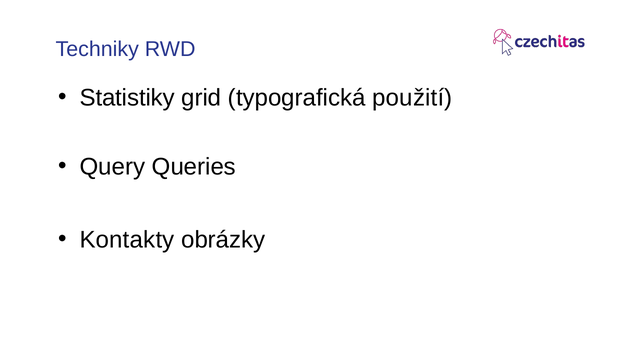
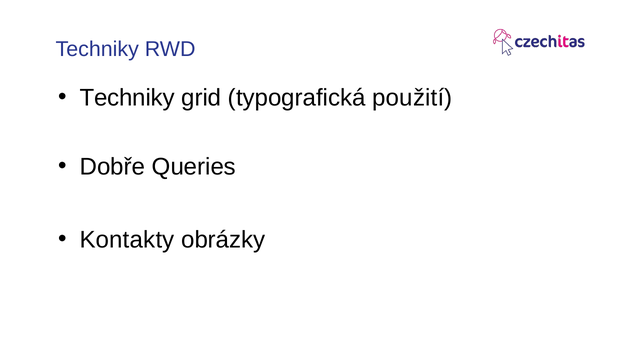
Statistiky at (127, 98): Statistiky -> Techniky
Query: Query -> Dobře
